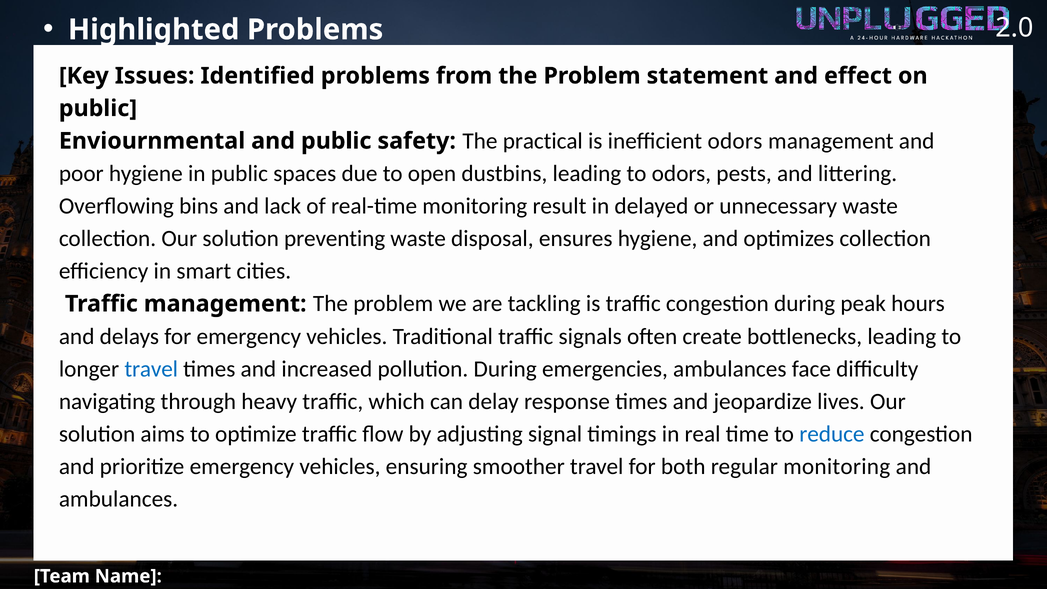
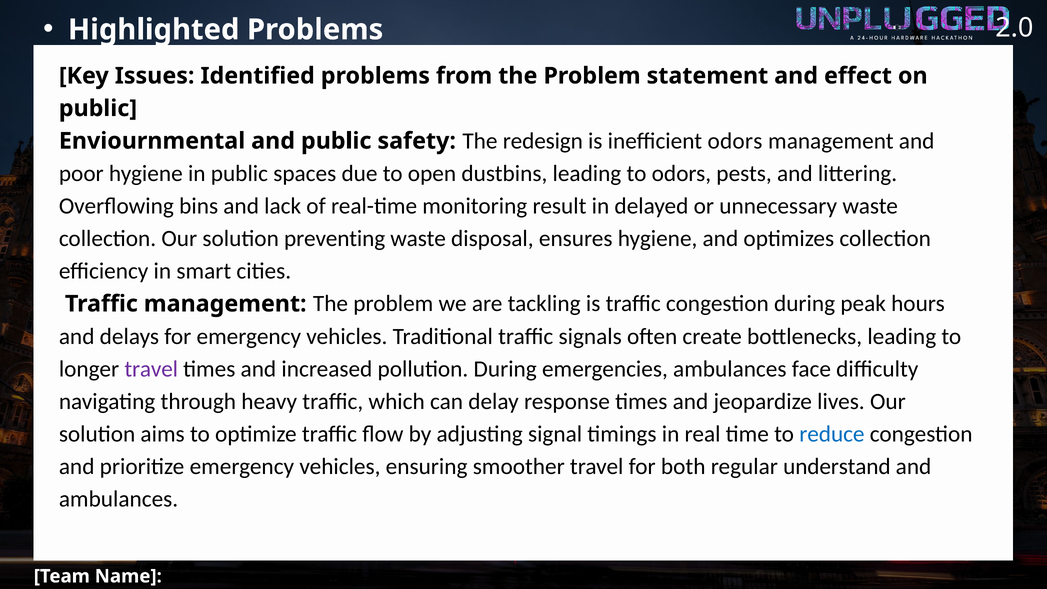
practical: practical -> redesign
travel at (151, 369) colour: blue -> purple
regular monitoring: monitoring -> understand
